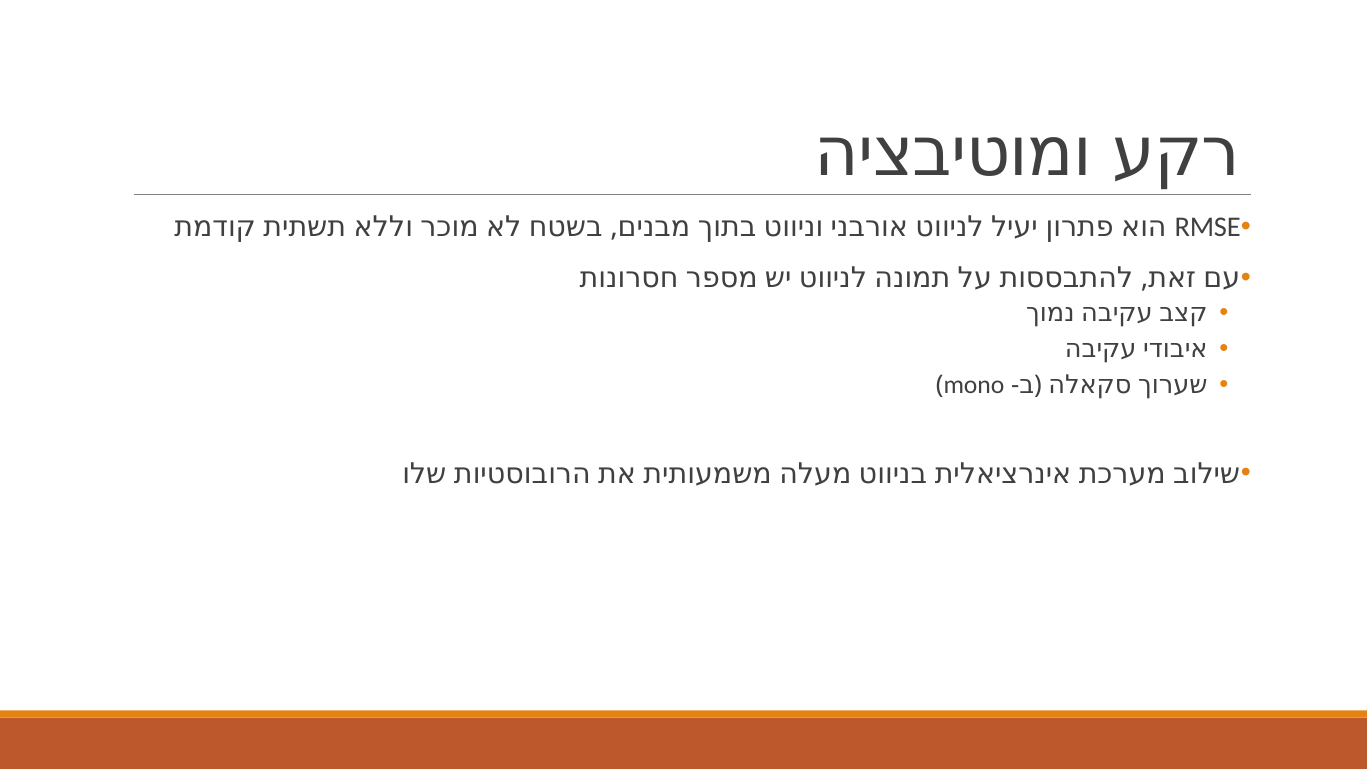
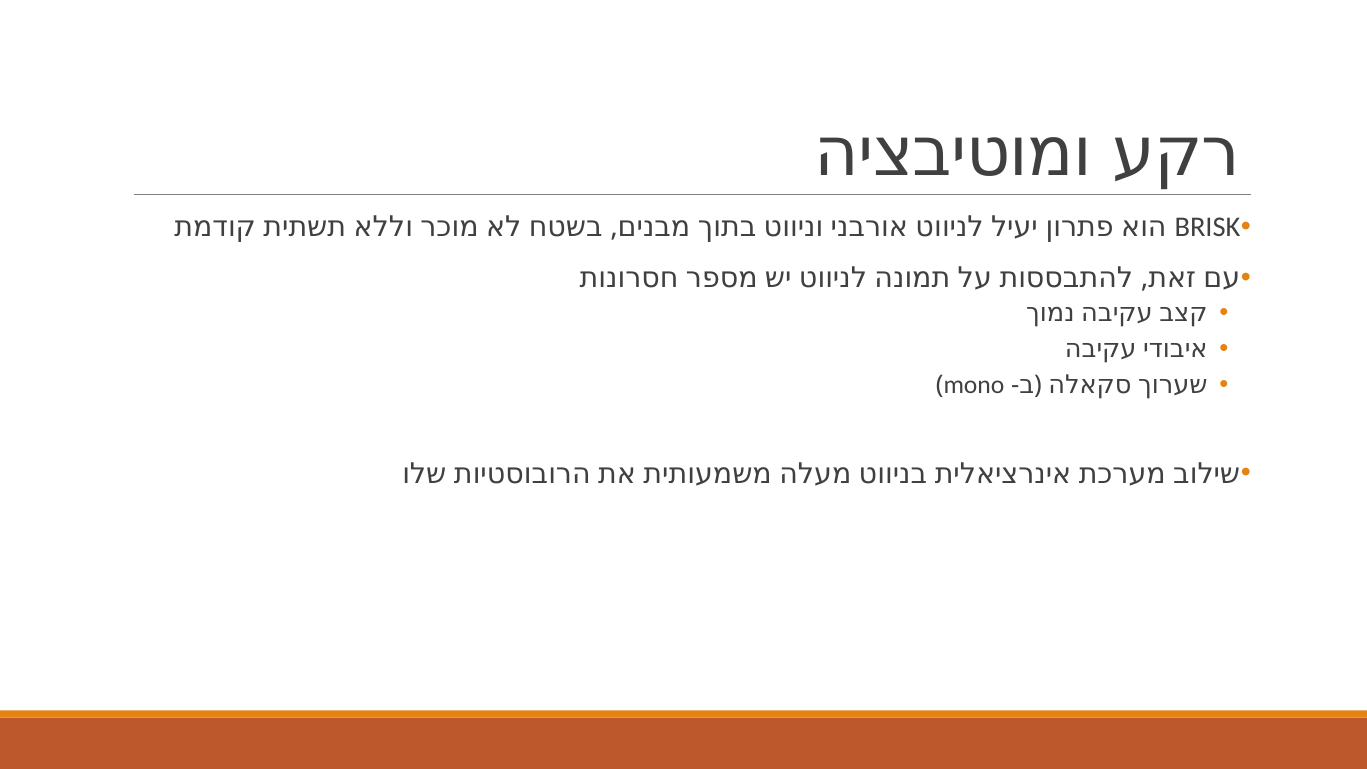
RMSE: RMSE -> BRISK
